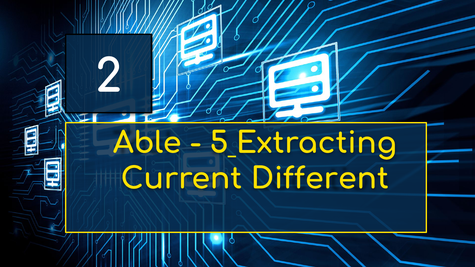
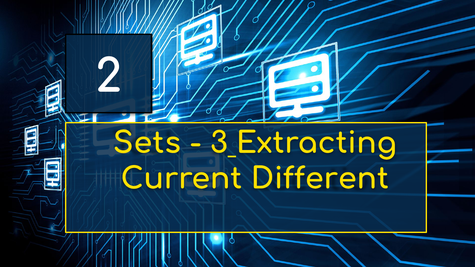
Able: Able -> Sets
5: 5 -> 3
